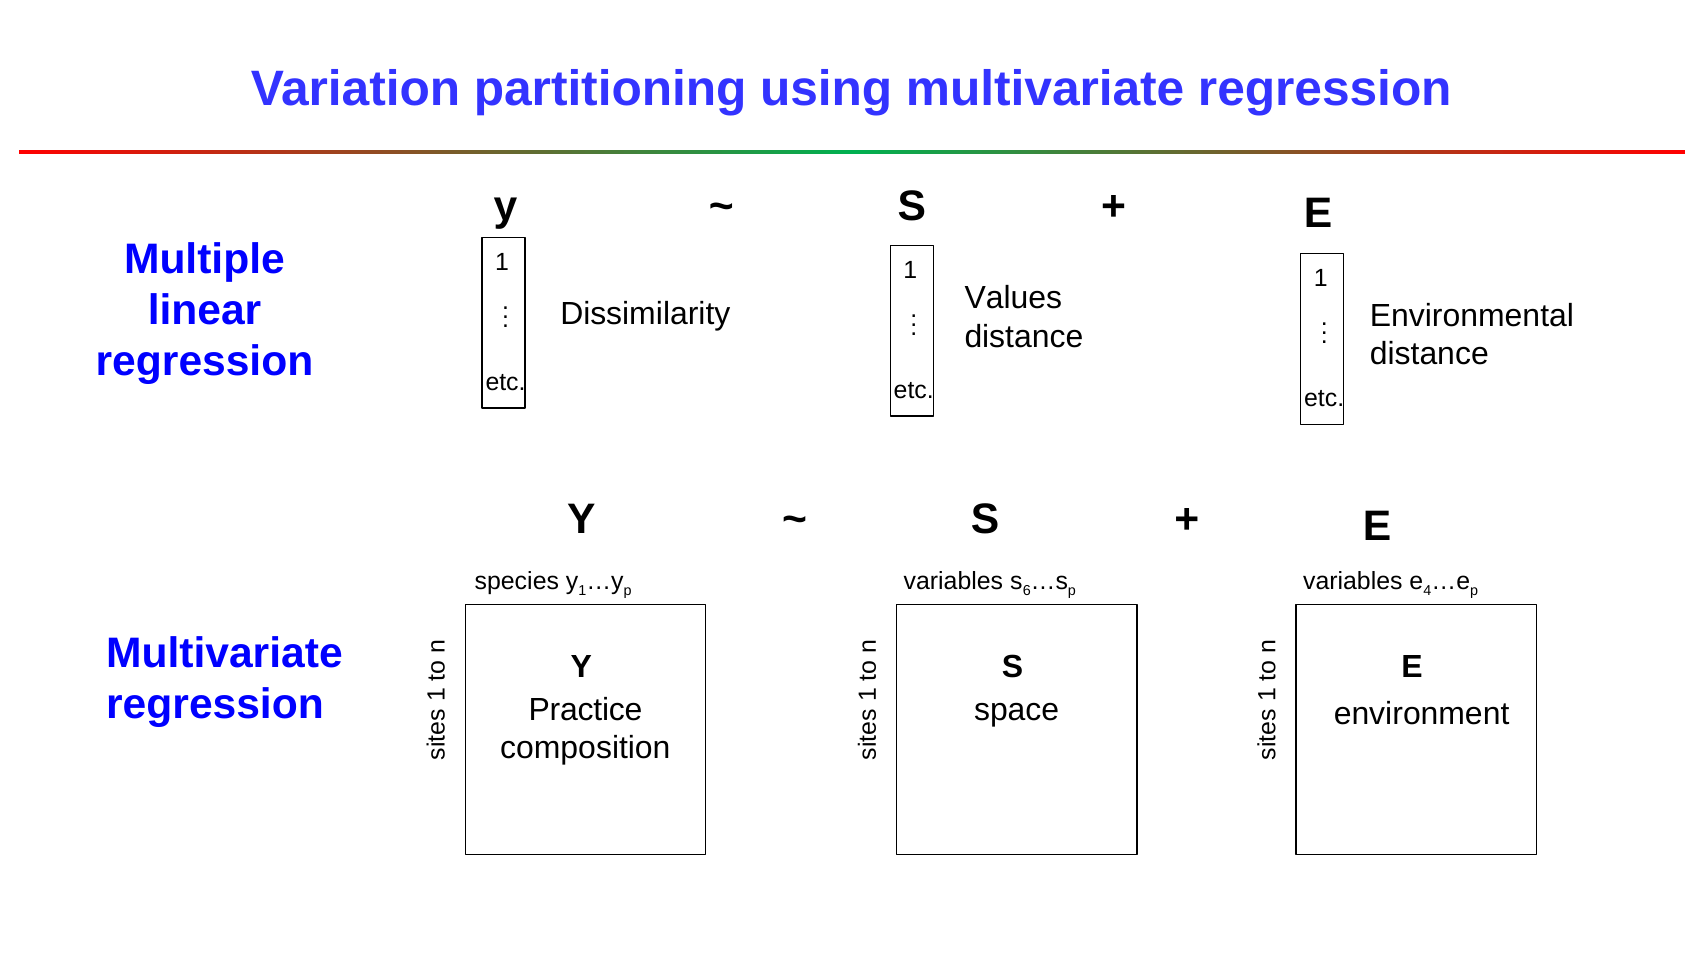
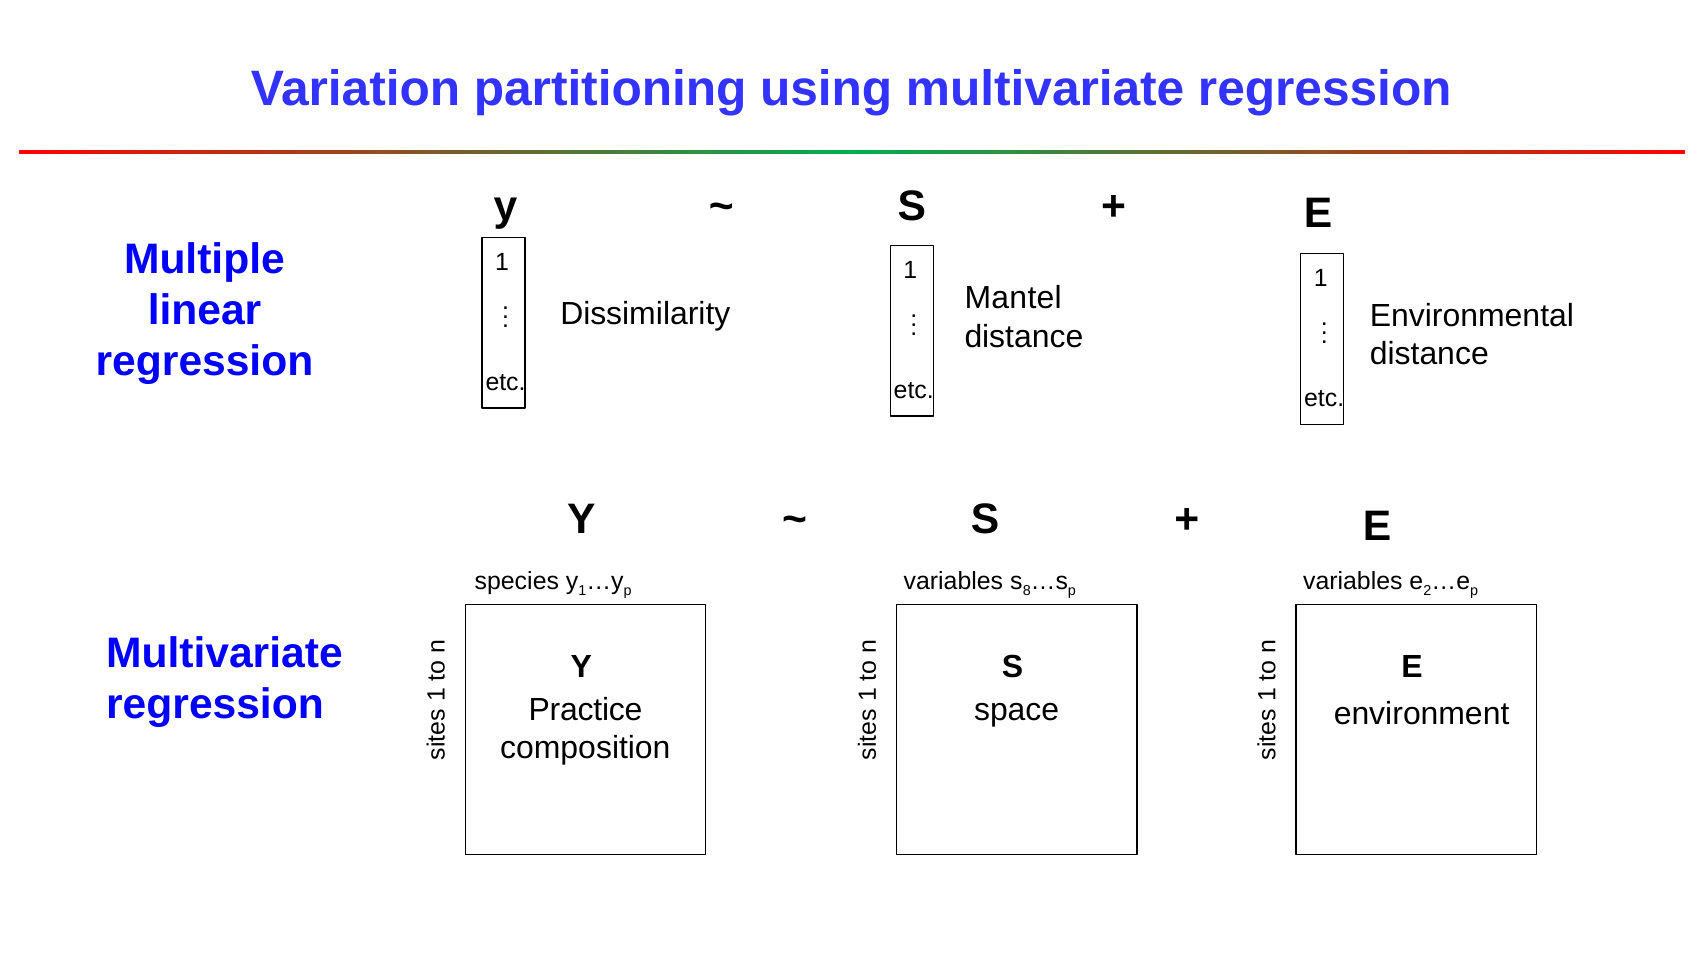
Values: Values -> Mantel
6: 6 -> 8
4: 4 -> 2
